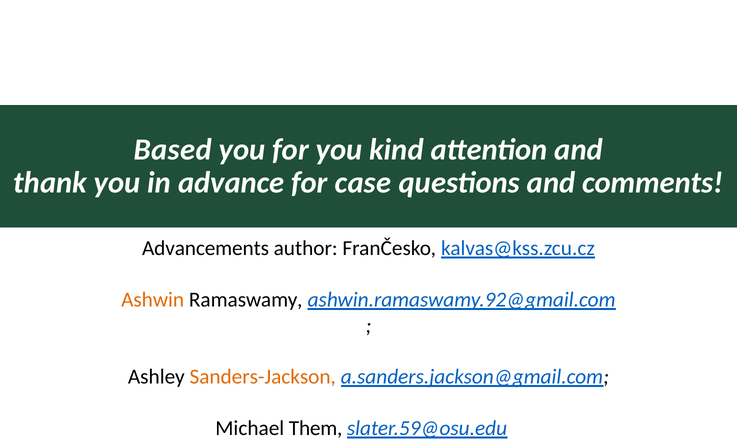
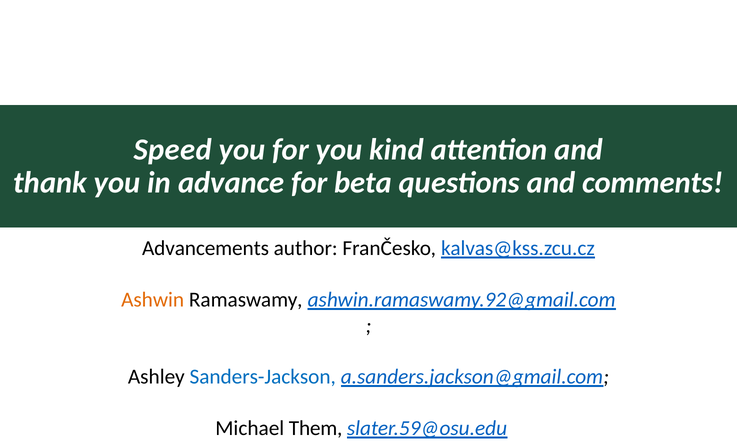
Based: Based -> Speed
case: case -> beta
Sanders-Jackson colour: orange -> blue
